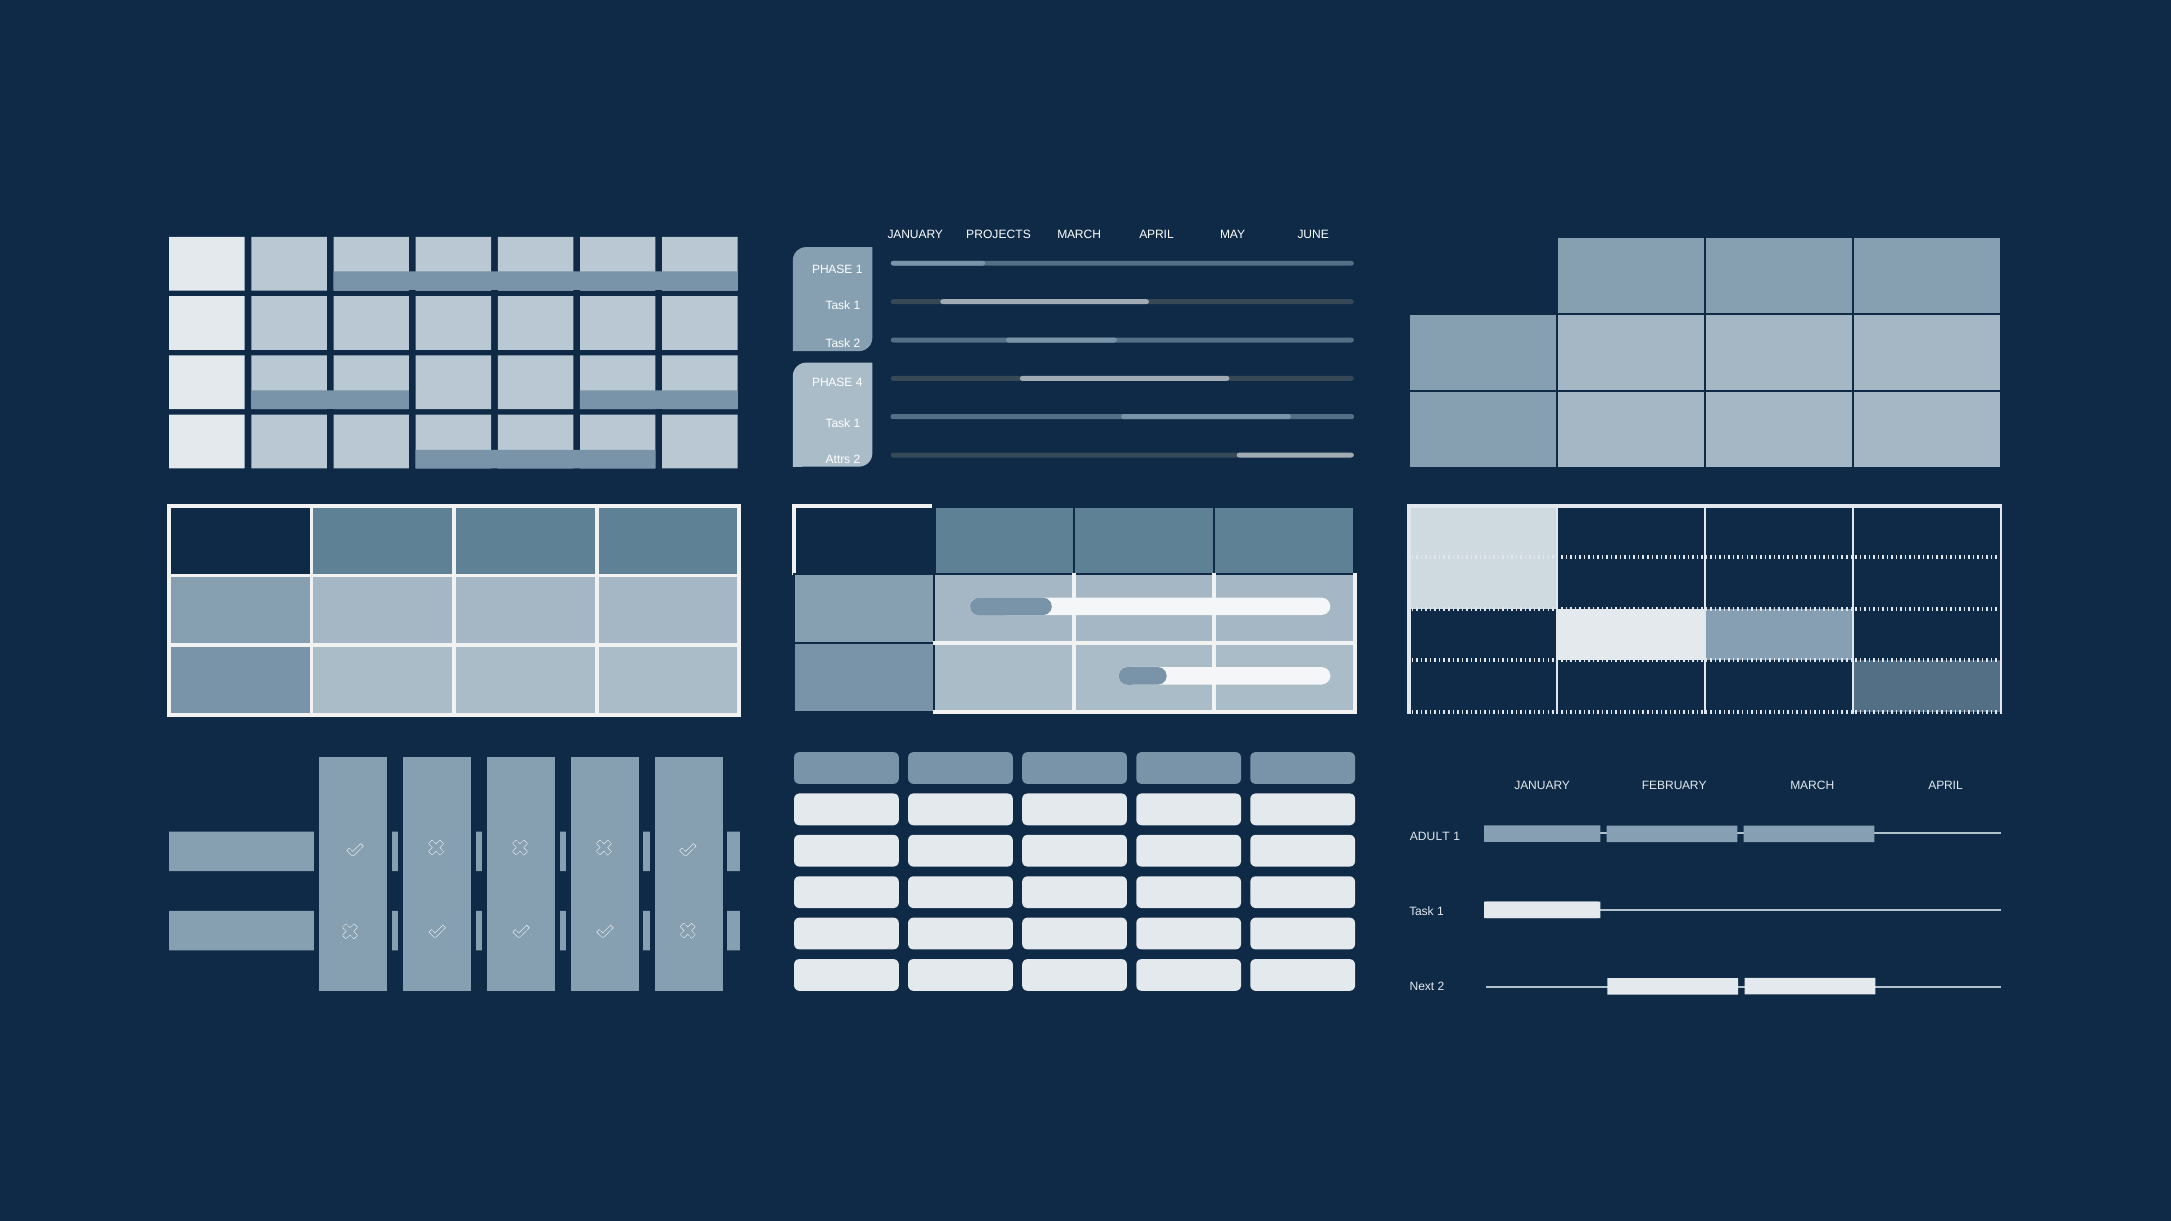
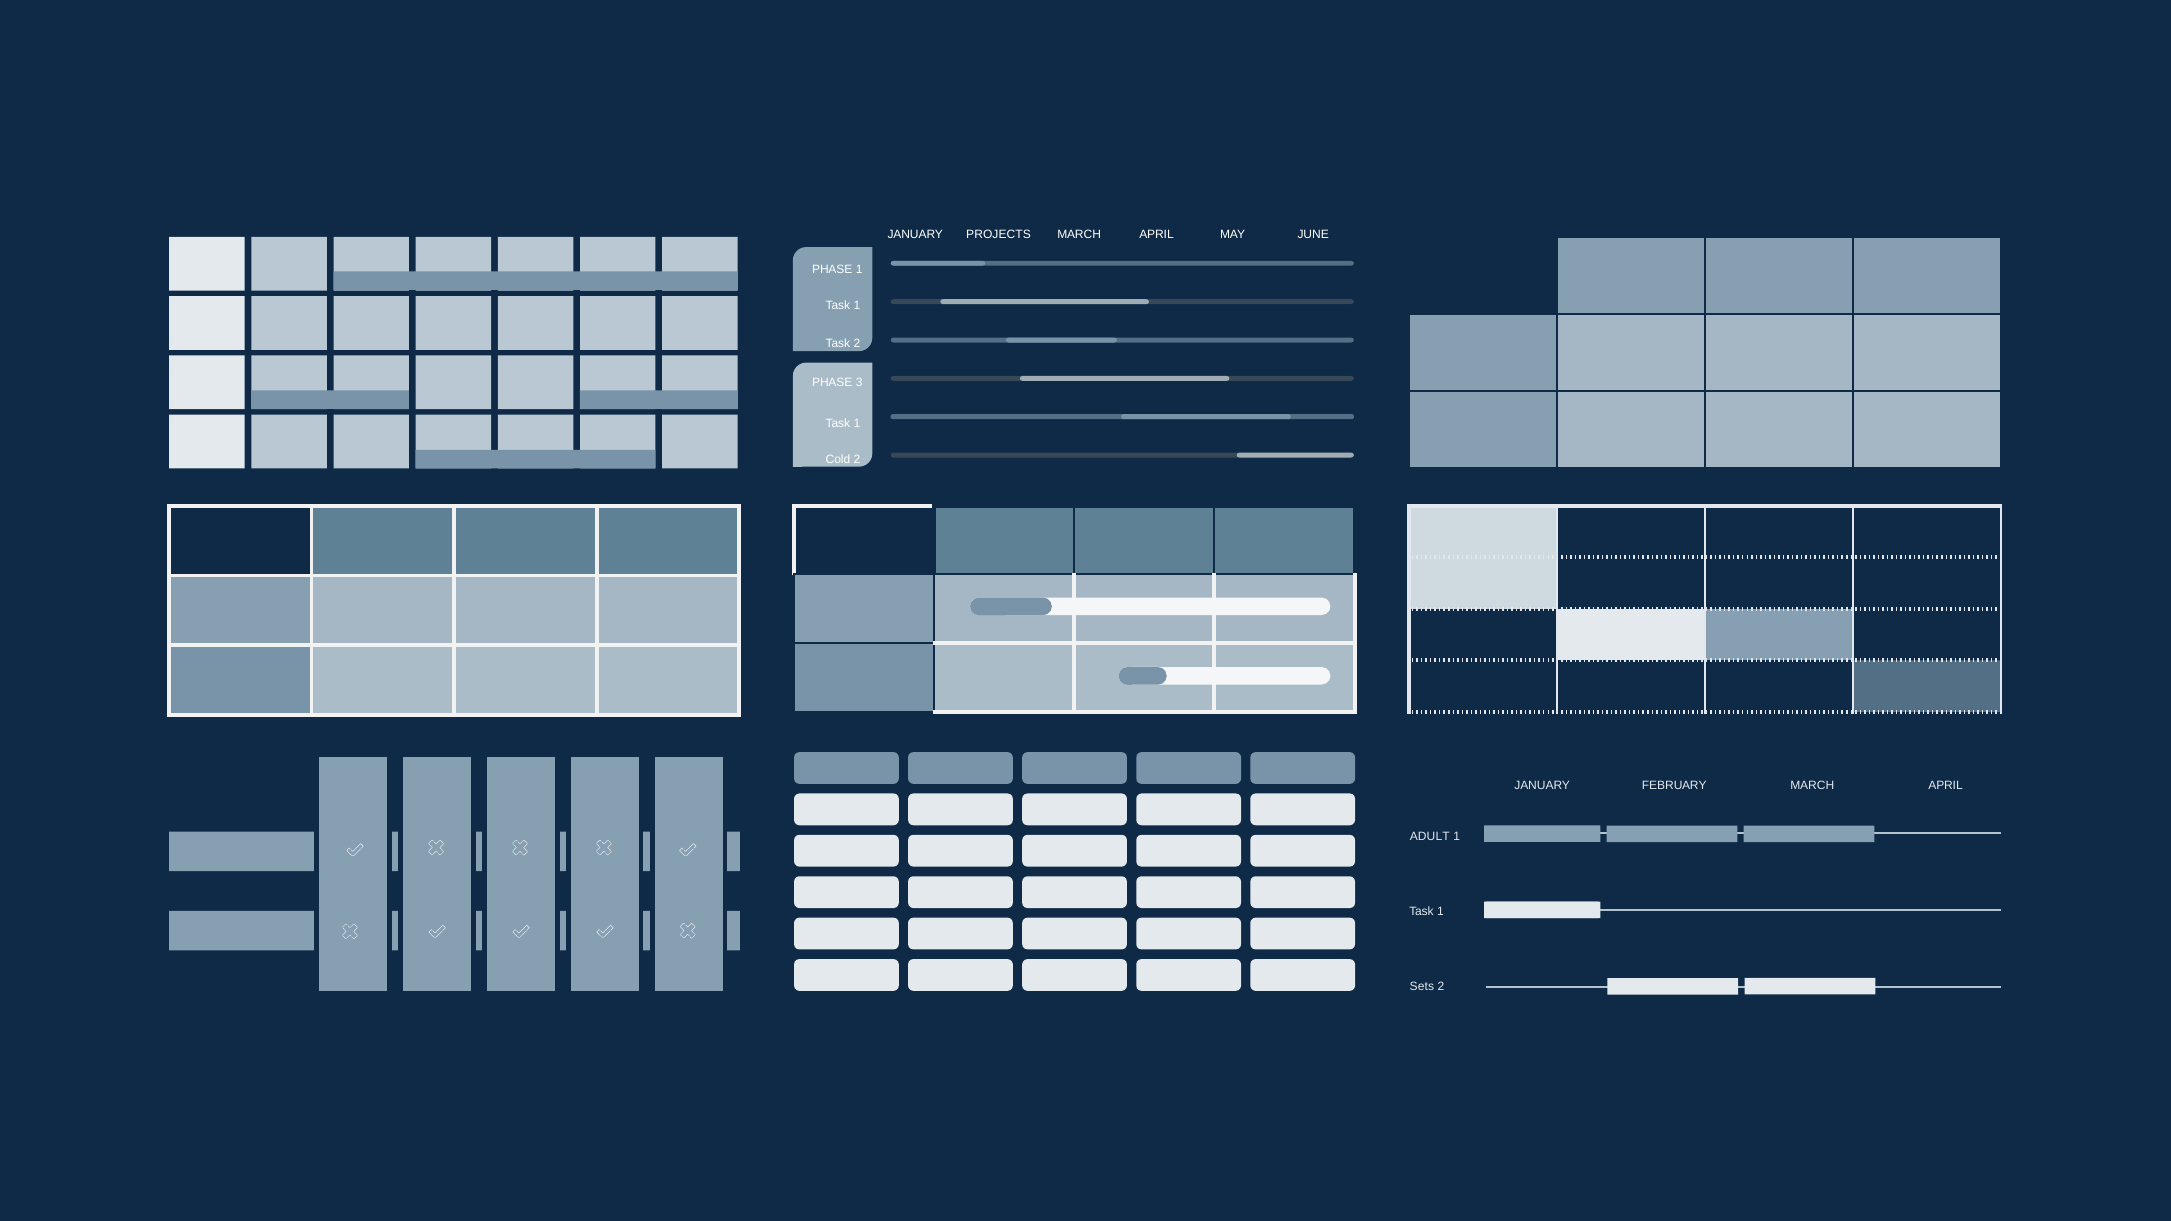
4: 4 -> 3
Attrs: Attrs -> Cold
Next: Next -> Sets
